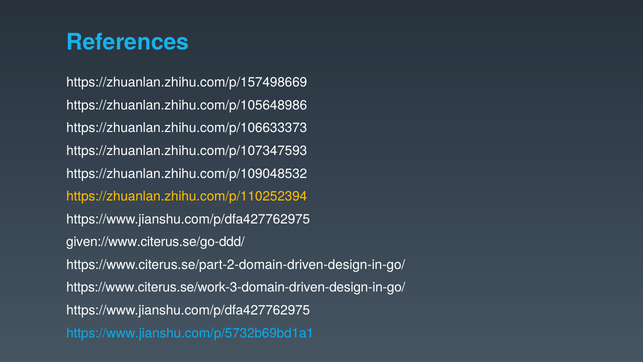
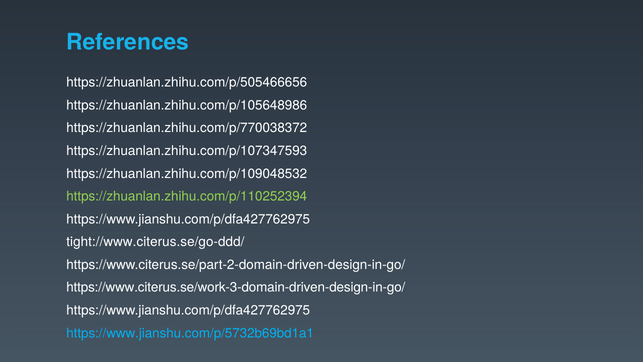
https://zhuanlan.zhihu.com/p/157498669: https://zhuanlan.zhihu.com/p/157498669 -> https://zhuanlan.zhihu.com/p/505466656
https://zhuanlan.zhihu.com/p/106633373: https://zhuanlan.zhihu.com/p/106633373 -> https://zhuanlan.zhihu.com/p/770038372
https://zhuanlan.zhihu.com/p/110252394 colour: yellow -> light green
given://www.citerus.se/go-ddd/: given://www.citerus.se/go-ddd/ -> tight://www.citerus.se/go-ddd/
